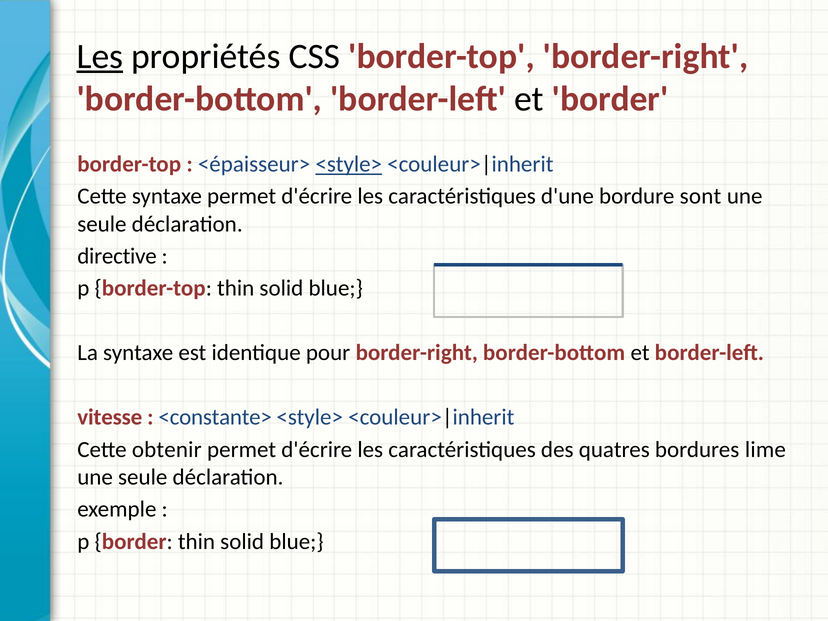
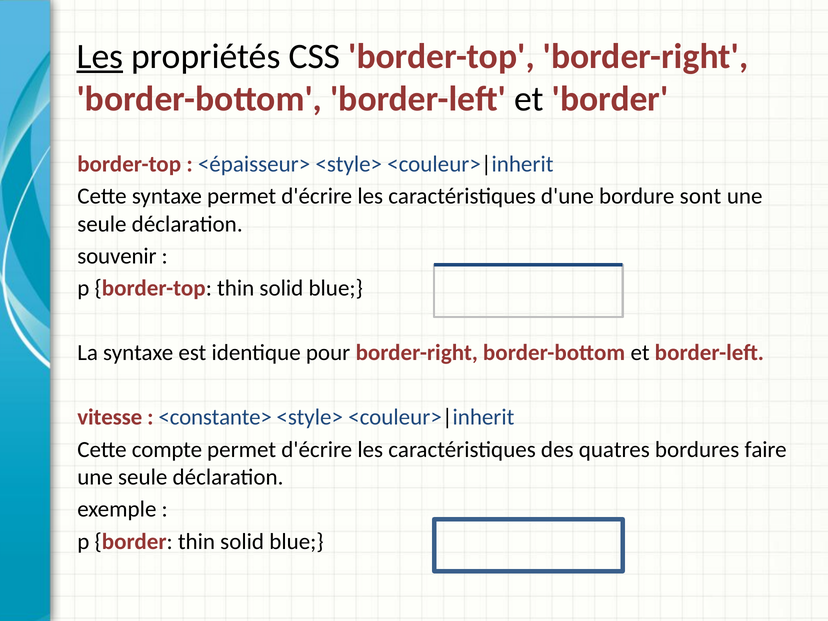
<style> at (349, 164) underline: present -> none
directive: directive -> souvenir
obtenir: obtenir -> compte
lime: lime -> faire
